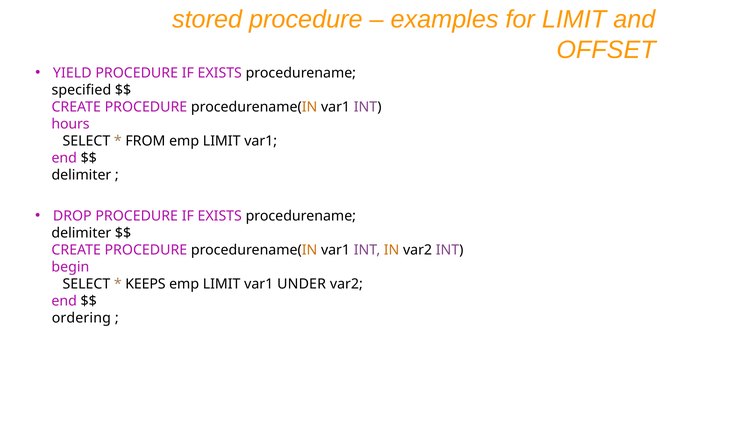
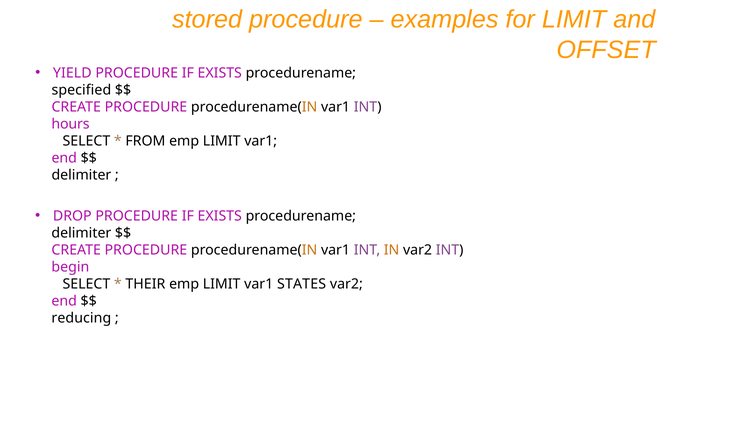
KEEPS: KEEPS -> THEIR
UNDER: UNDER -> STATES
ordering: ordering -> reducing
